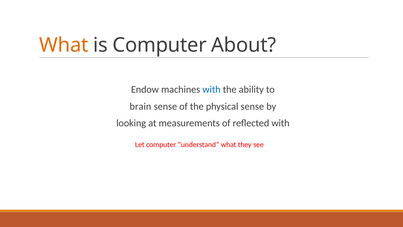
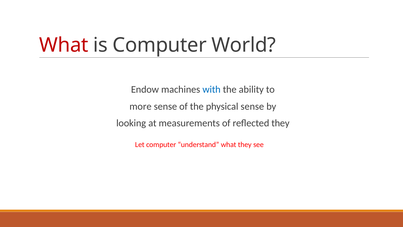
What at (64, 45) colour: orange -> red
About: About -> World
brain: brain -> more
reflected with: with -> they
